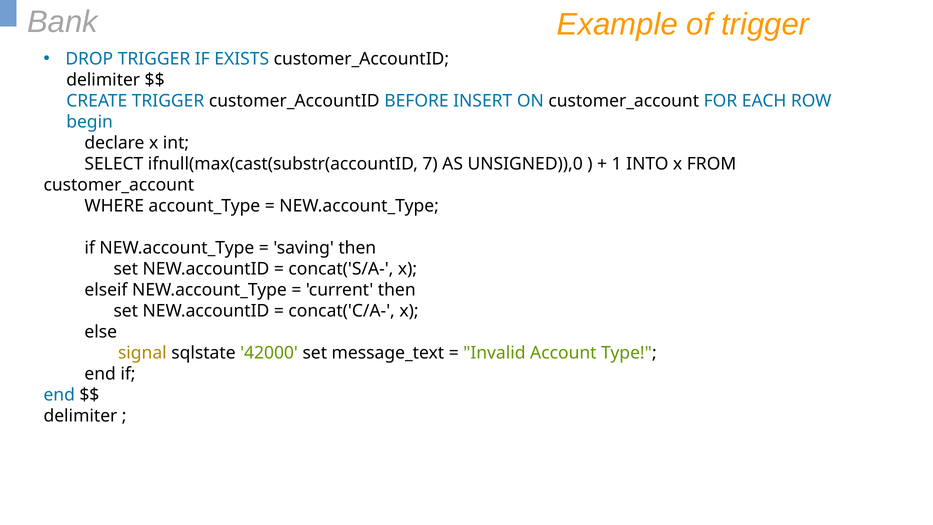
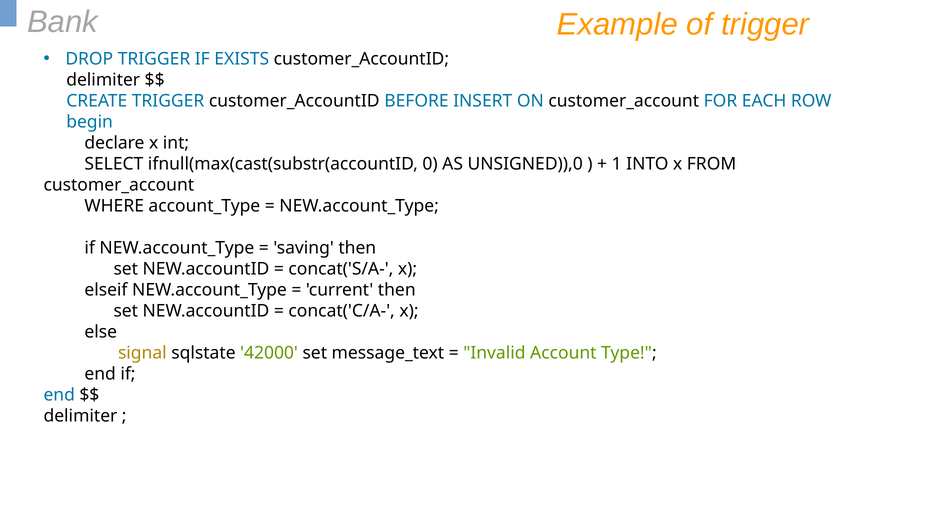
7: 7 -> 0
